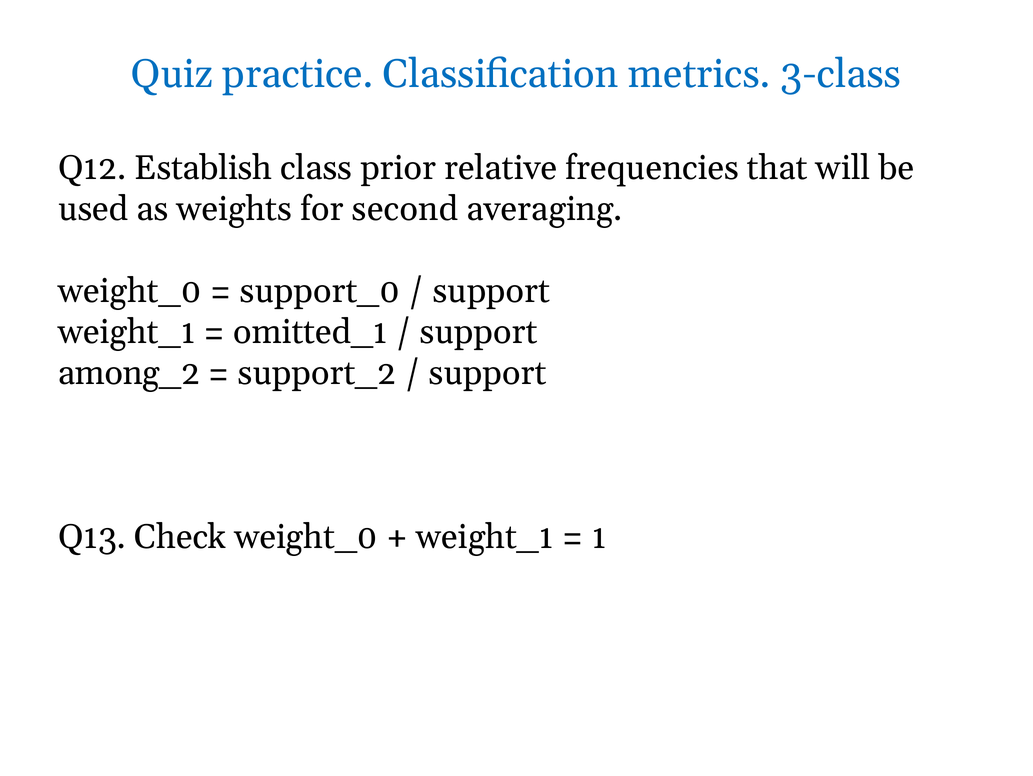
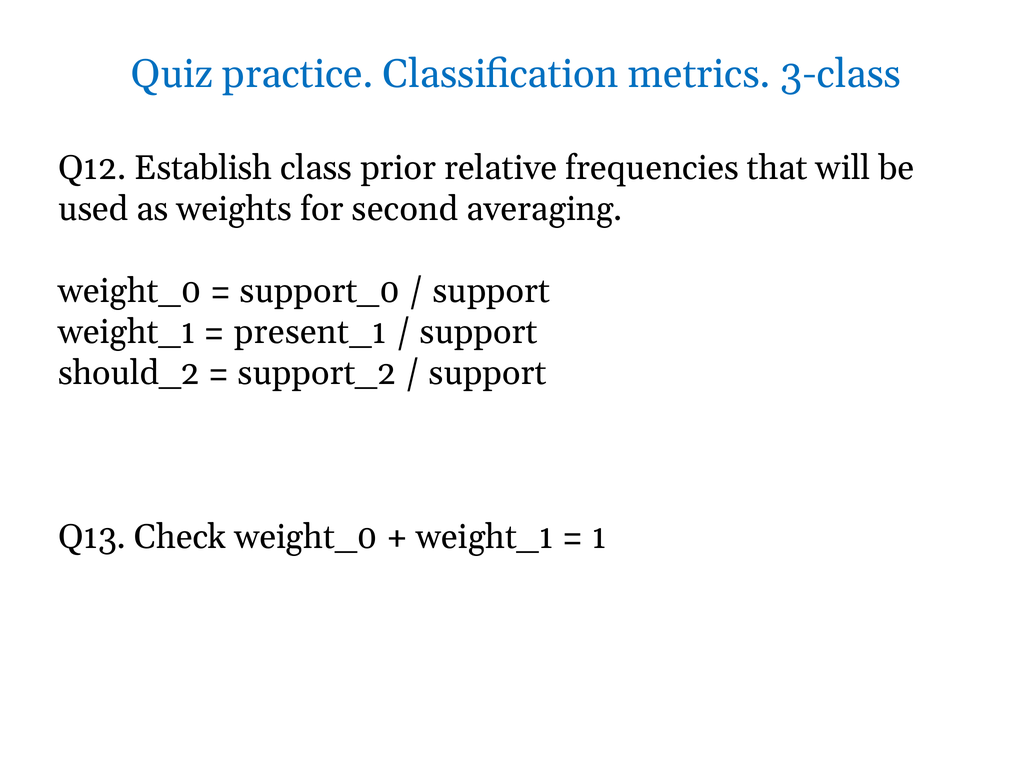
omitted_1: omitted_1 -> present_1
among_2: among_2 -> should_2
